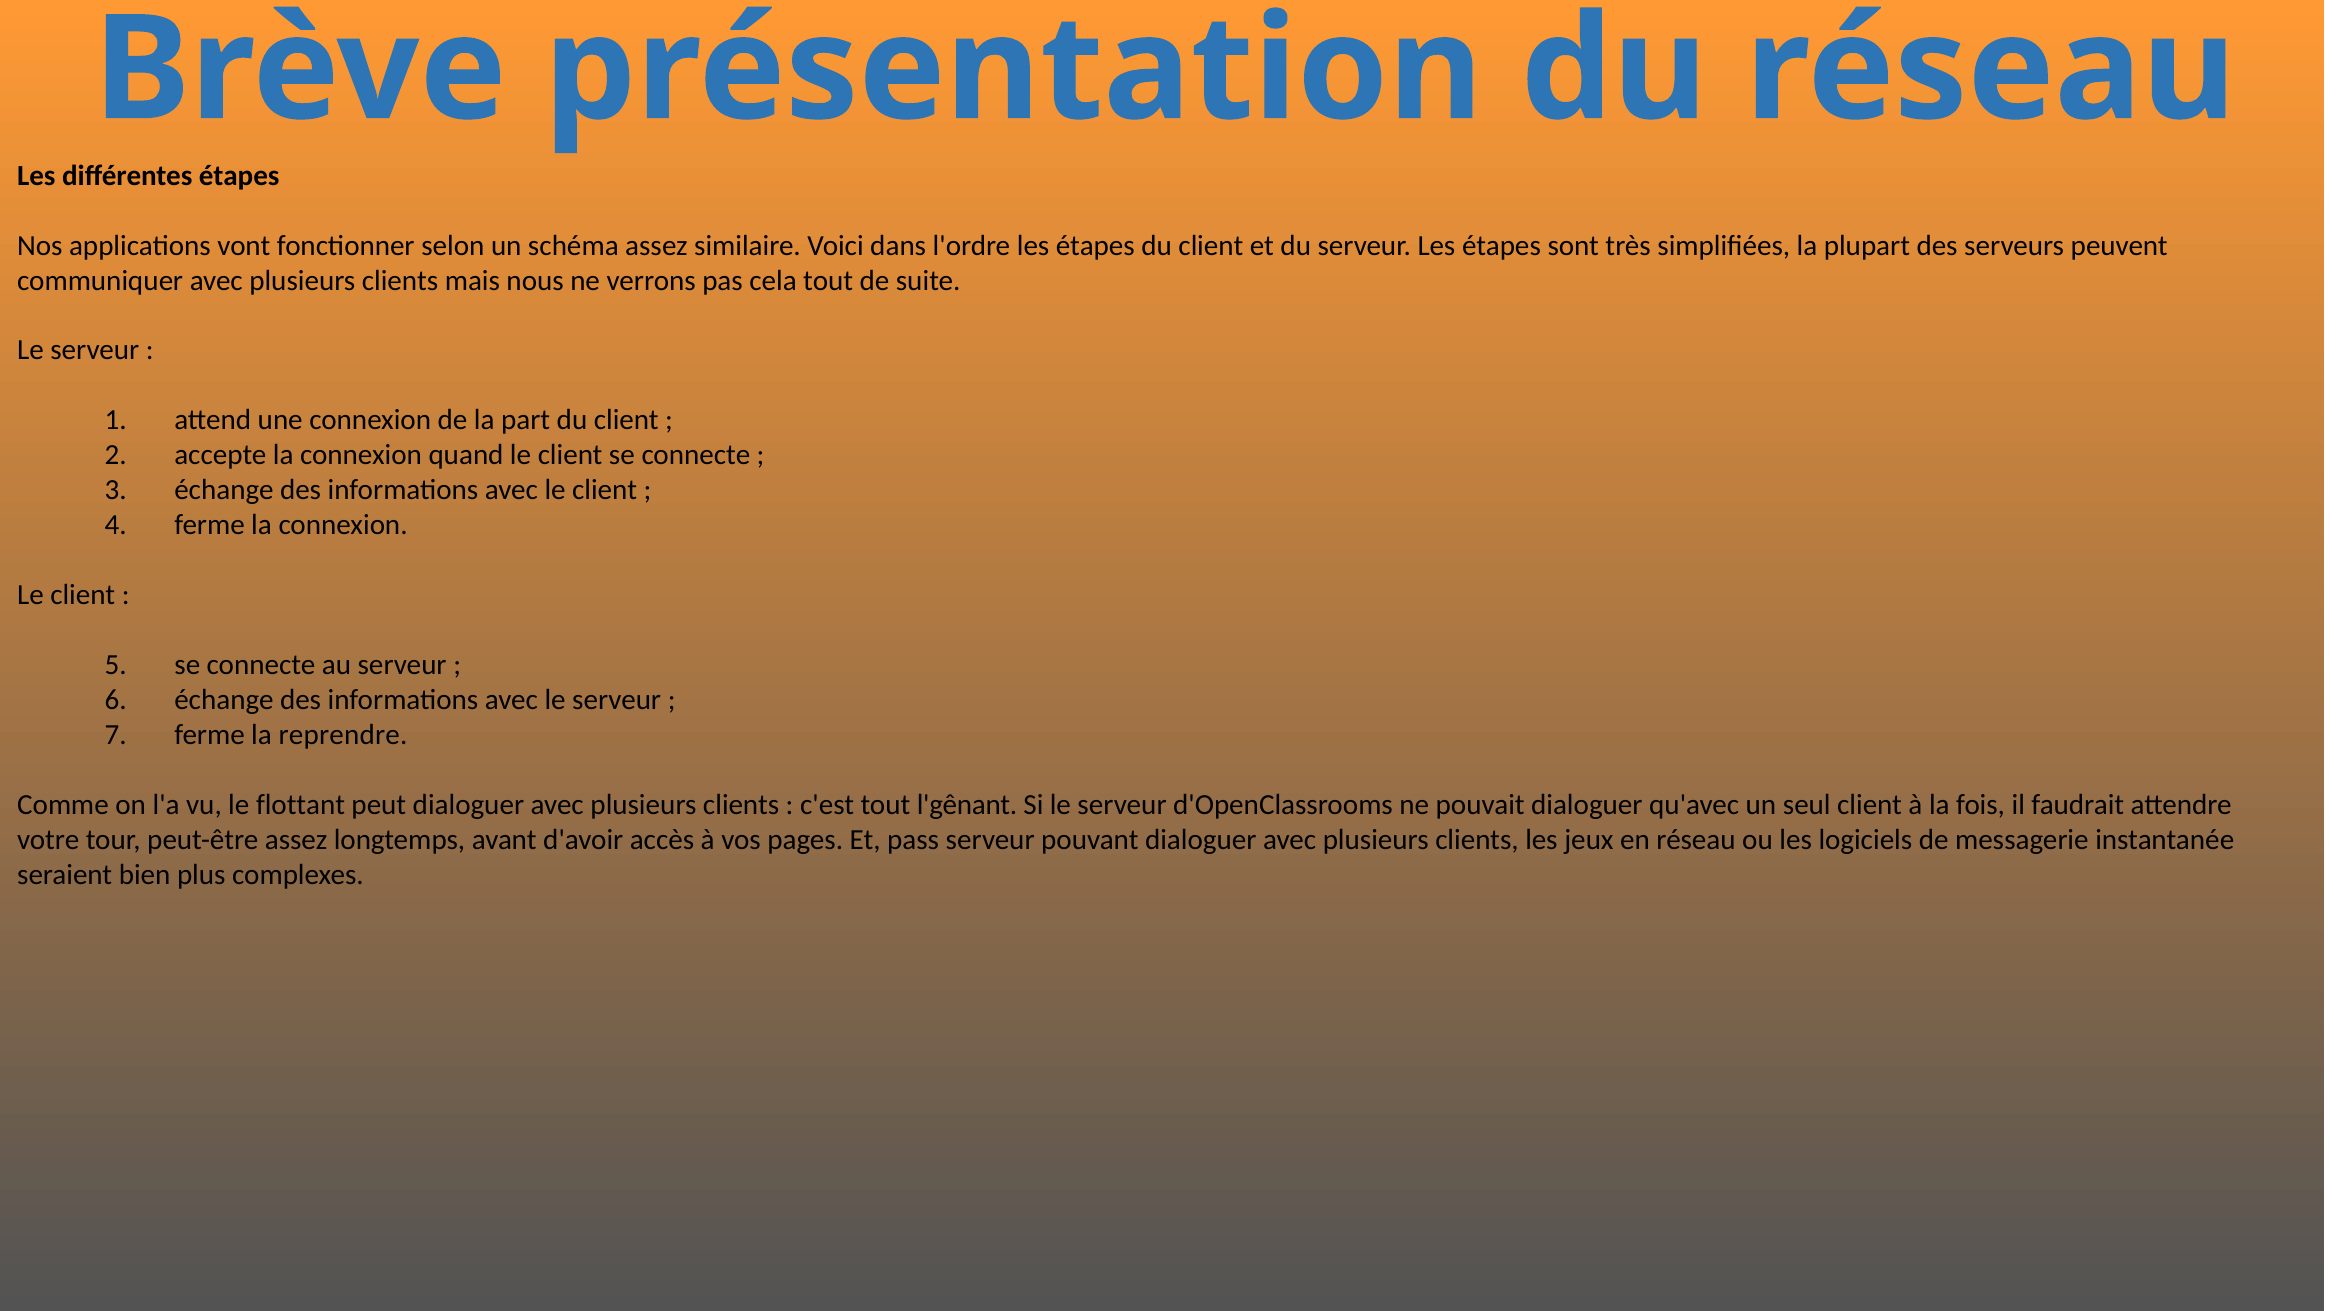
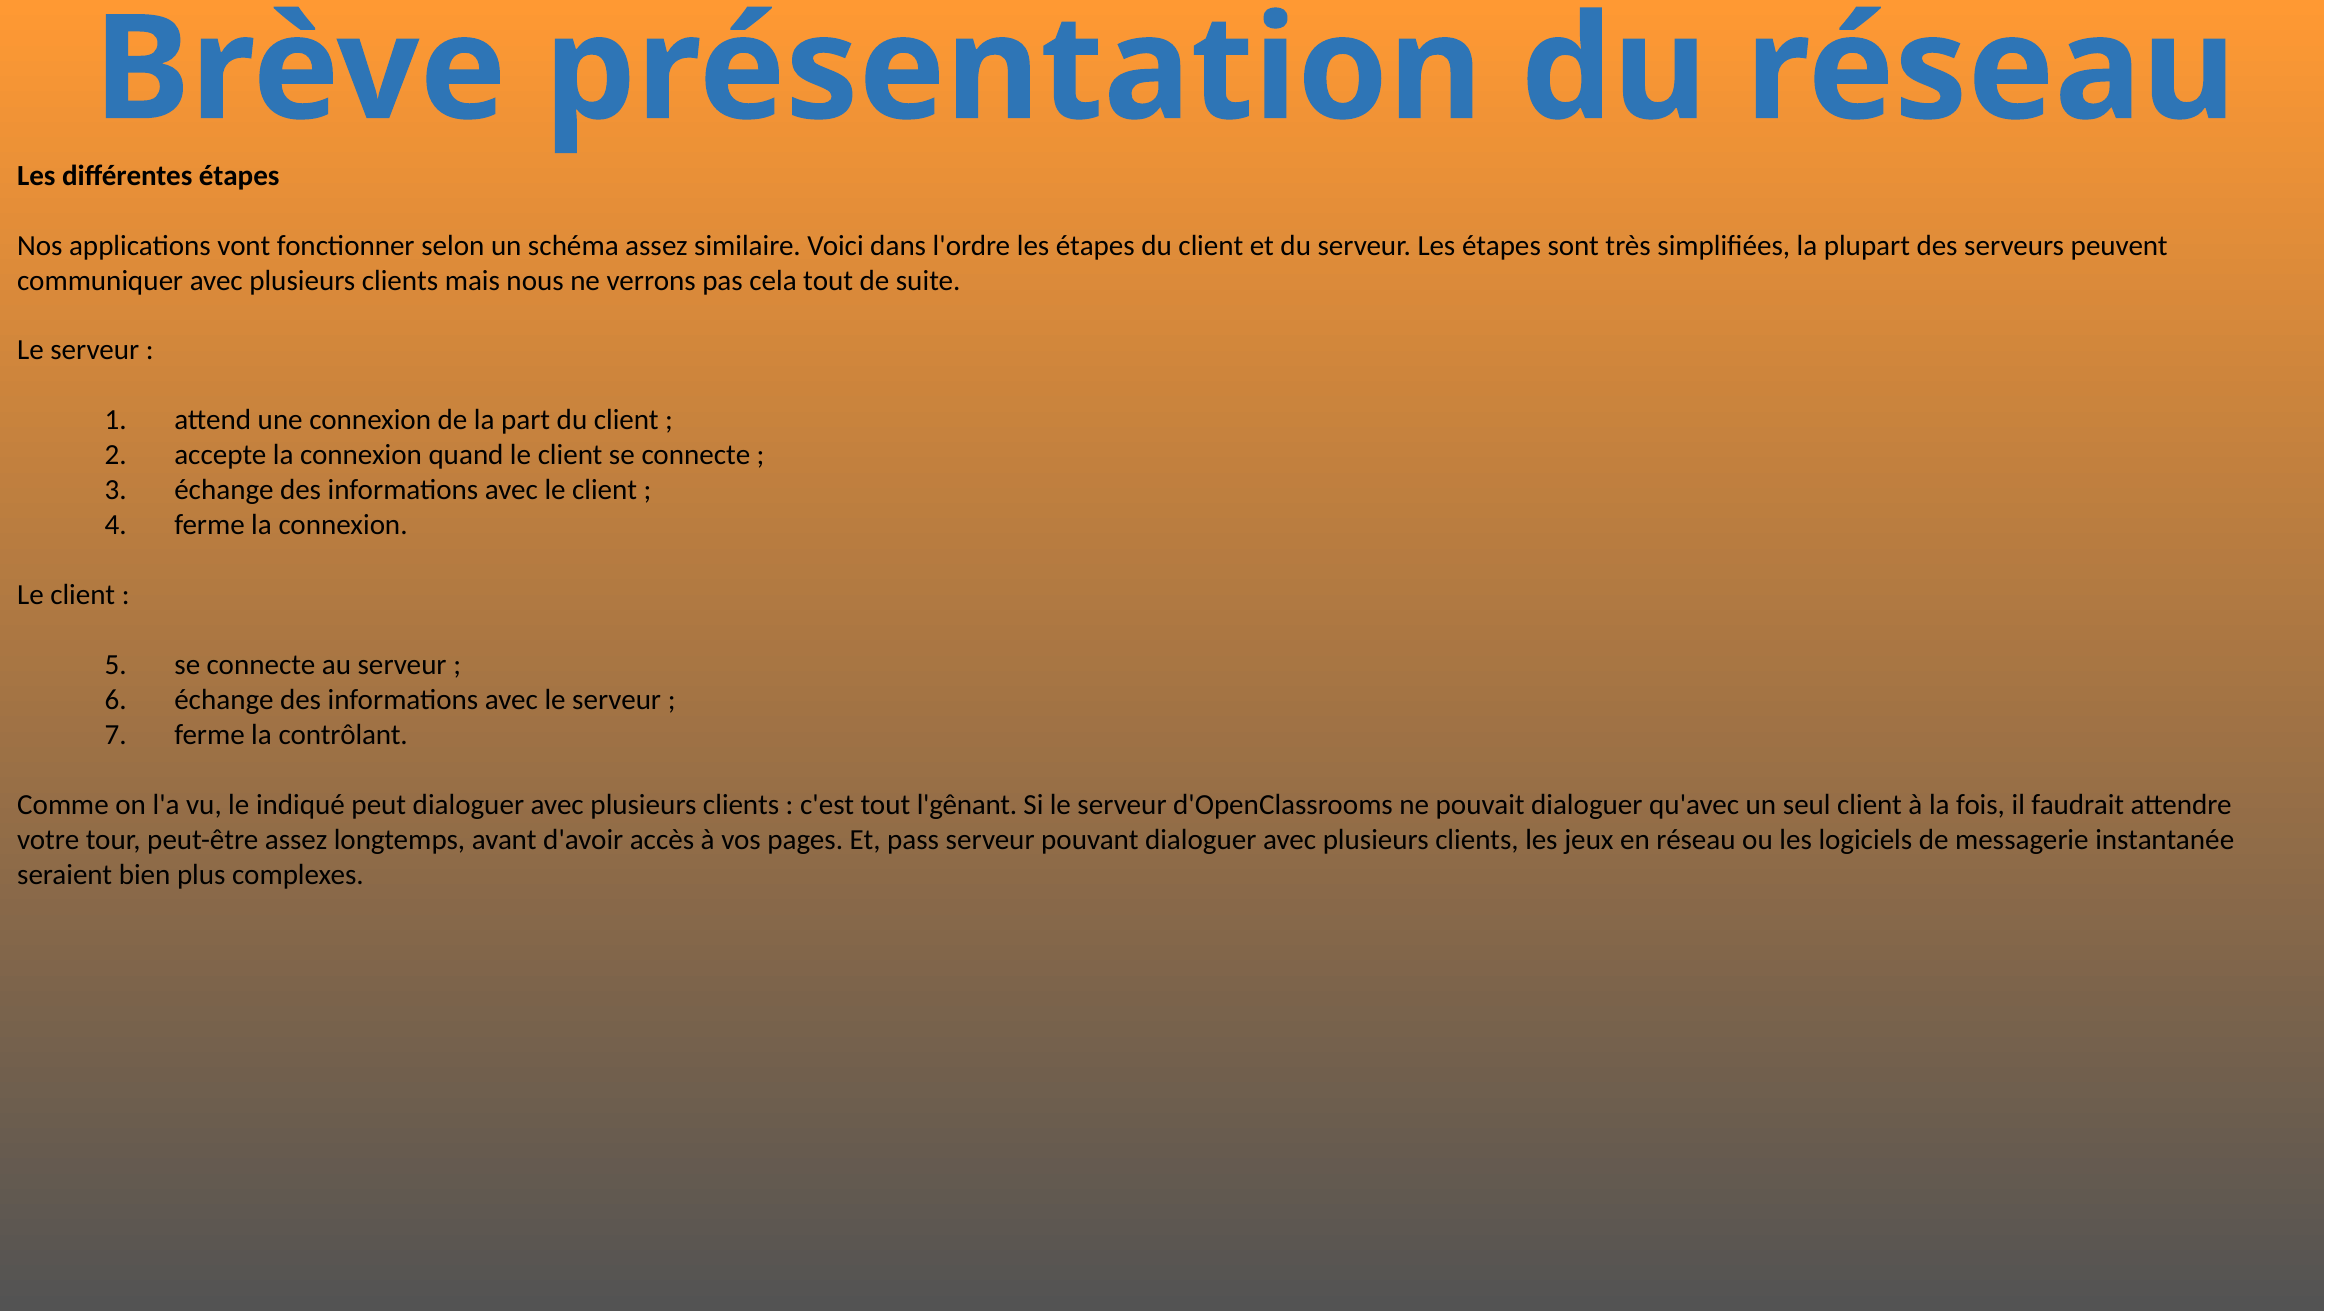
reprendre: reprendre -> contrôlant
flottant: flottant -> indiqué
